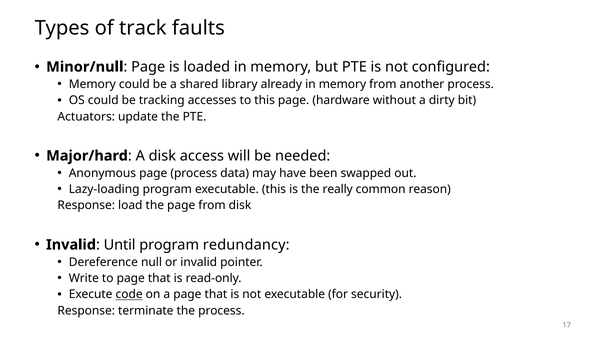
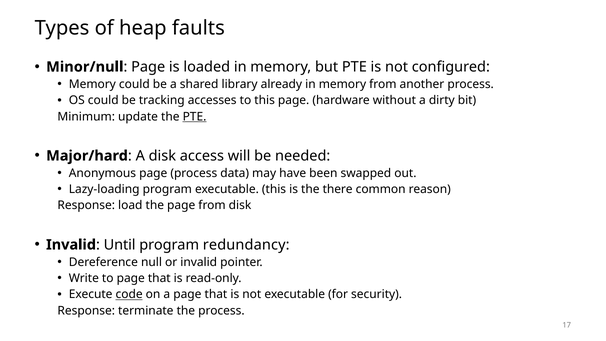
track: track -> heap
Actuators: Actuators -> Minimum
PTE at (195, 117) underline: none -> present
really: really -> there
